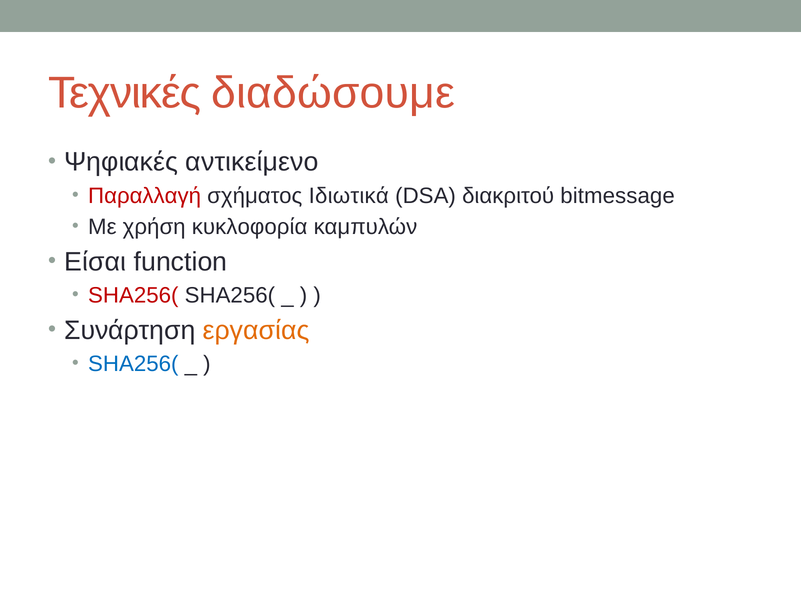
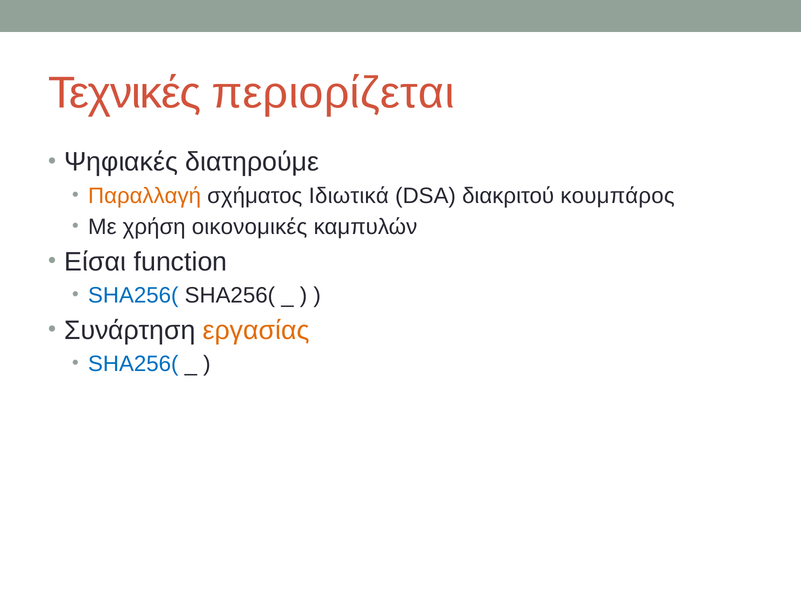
διαδώσουμε: διαδώσουμε -> περιορίζεται
αντικείμενο: αντικείμενο -> διατηρούμε
Παραλλαγή colour: red -> orange
bitmessage: bitmessage -> κουμπάρος
κυκλοφορία: κυκλοφορία -> οικονομικές
SHA256( at (133, 295) colour: red -> blue
